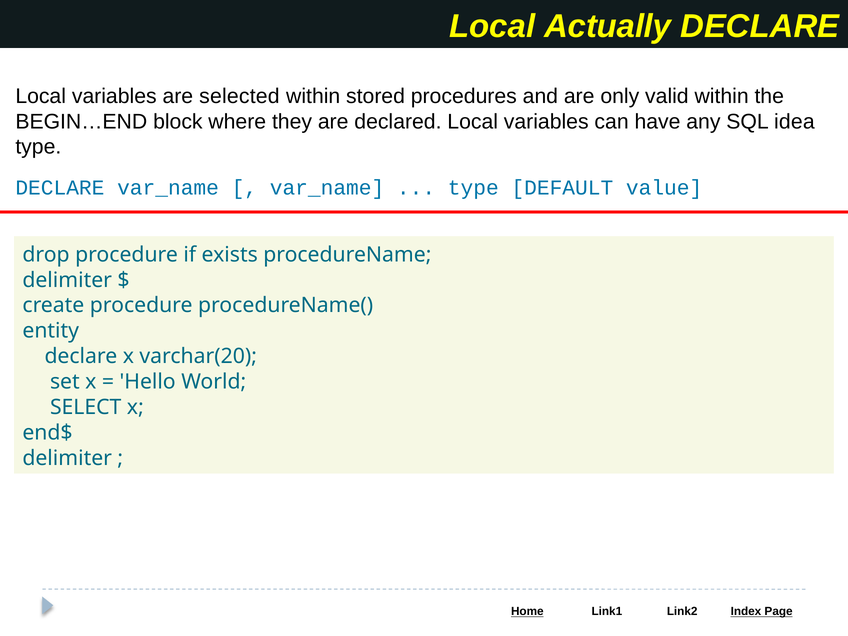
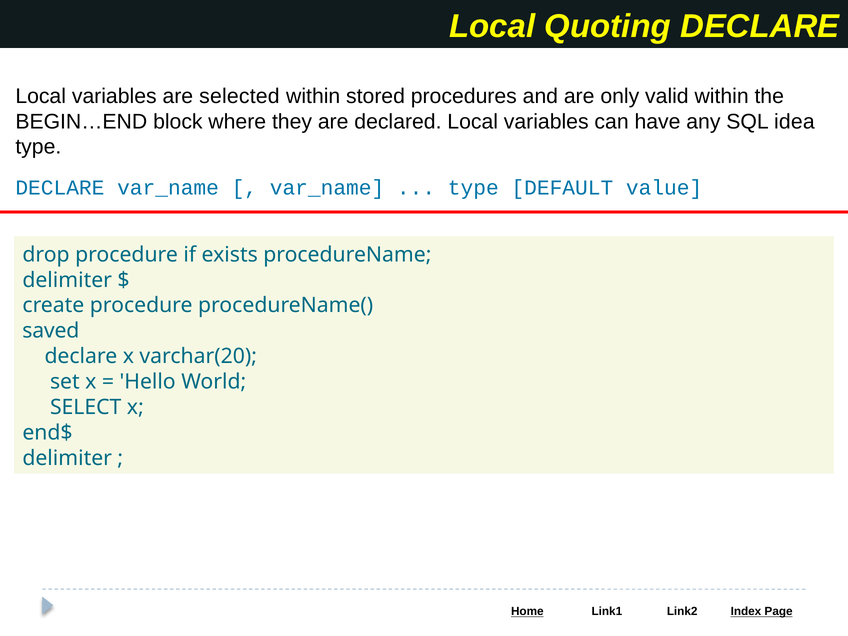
Actually: Actually -> Quoting
entity: entity -> saved
